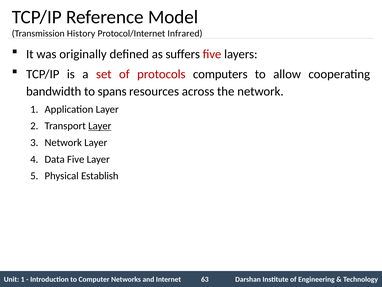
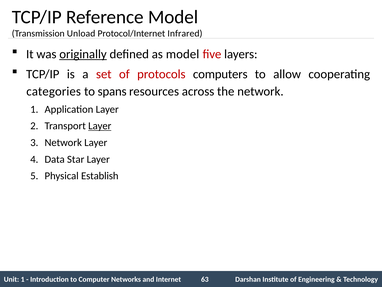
History: History -> Unload
originally underline: none -> present
as suffers: suffers -> model
bandwidth: bandwidth -> categories
Data Five: Five -> Star
